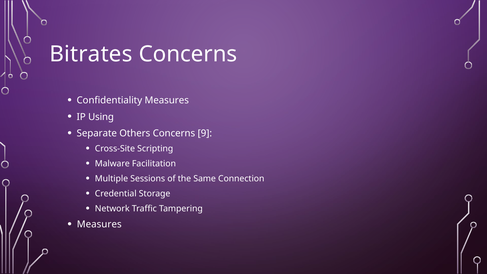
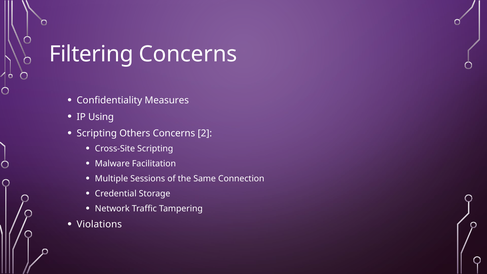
Bitrates: Bitrates -> Filtering
Separate at (97, 133): Separate -> Scripting
9: 9 -> 2
Measures at (99, 224): Measures -> Violations
